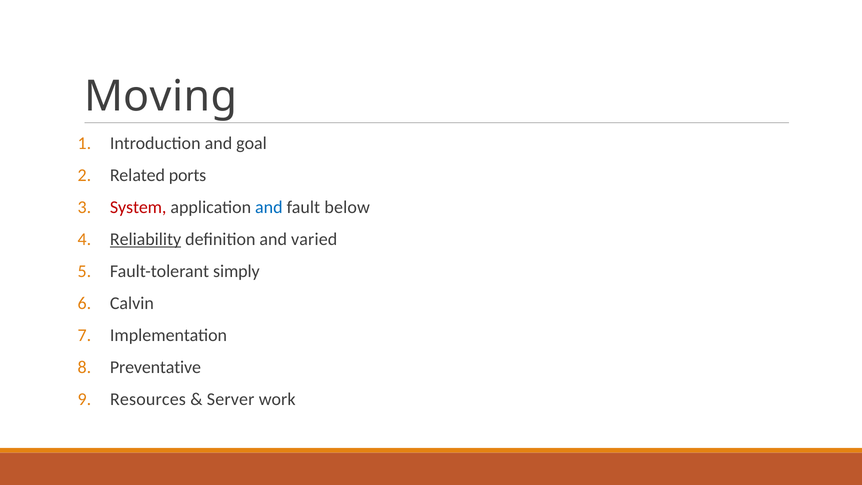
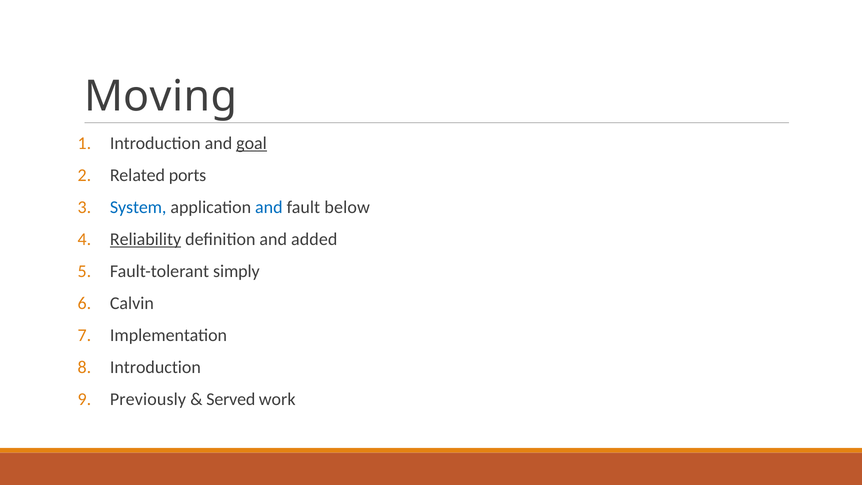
goal underline: none -> present
System colour: red -> blue
varied: varied -> added
Preventative at (155, 367): Preventative -> Introduction
Resources: Resources -> Previously
Server: Server -> Served
